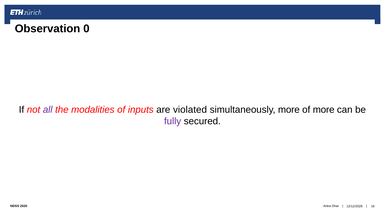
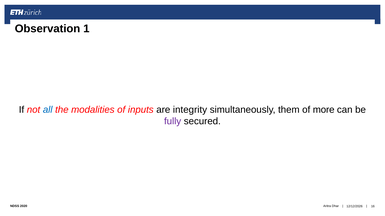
0: 0 -> 1
all colour: purple -> blue
violated: violated -> integrity
simultaneously more: more -> them
